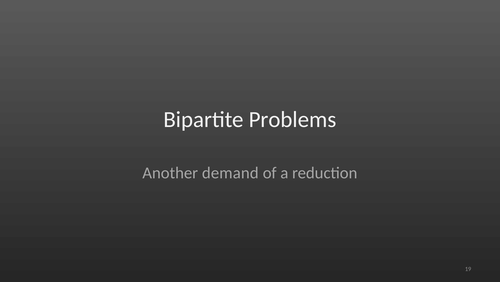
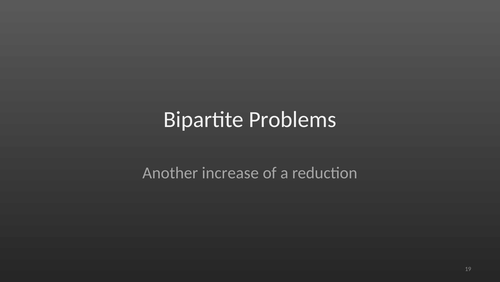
demand: demand -> increase
